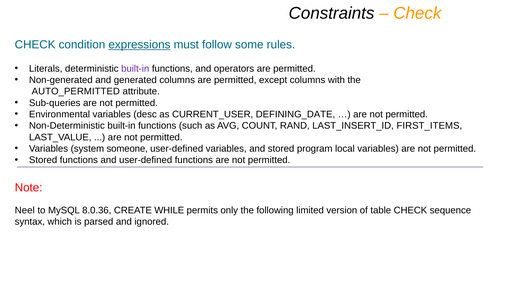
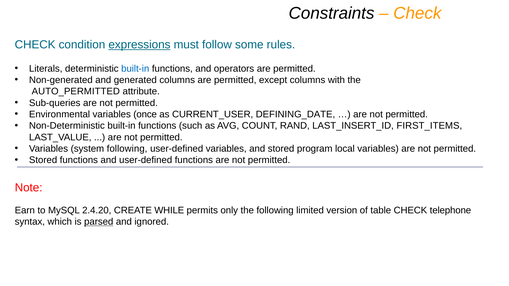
built-in at (135, 69) colour: purple -> blue
desc: desc -> once
system someone: someone -> following
Neel: Neel -> Earn
8.0.36: 8.0.36 -> 2.4.20
sequence: sequence -> telephone
parsed underline: none -> present
